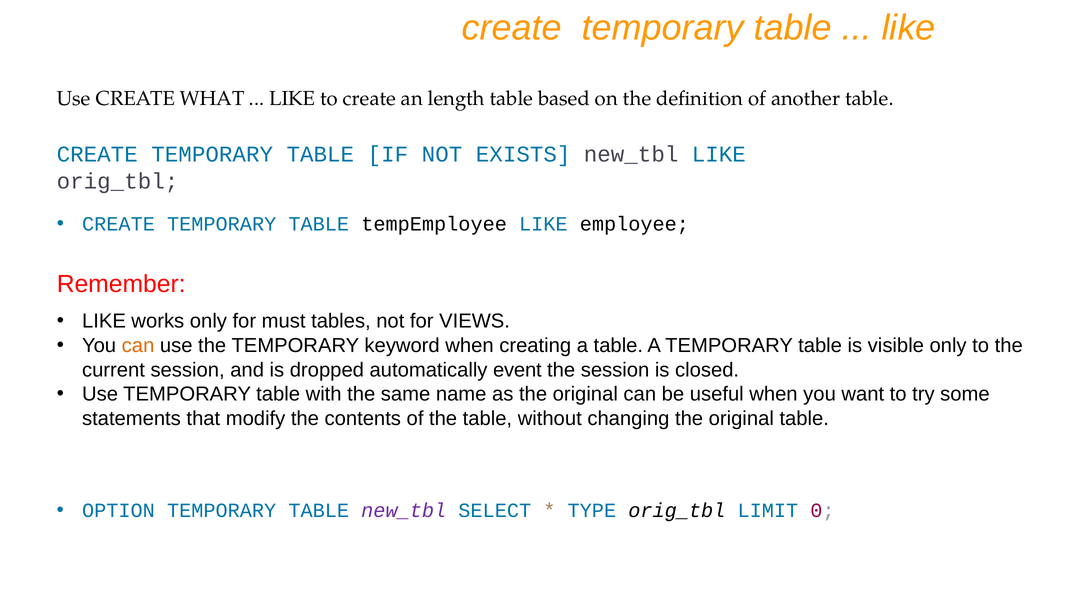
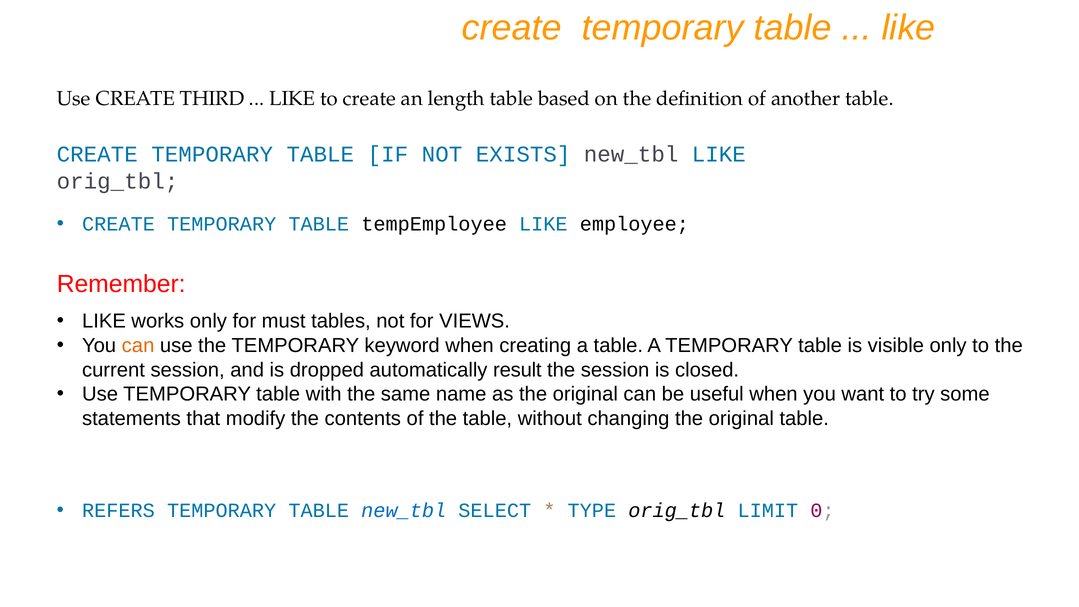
WHAT: WHAT -> THIRD
event: event -> result
OPTION: OPTION -> REFERS
new_tbl at (404, 510) colour: purple -> blue
